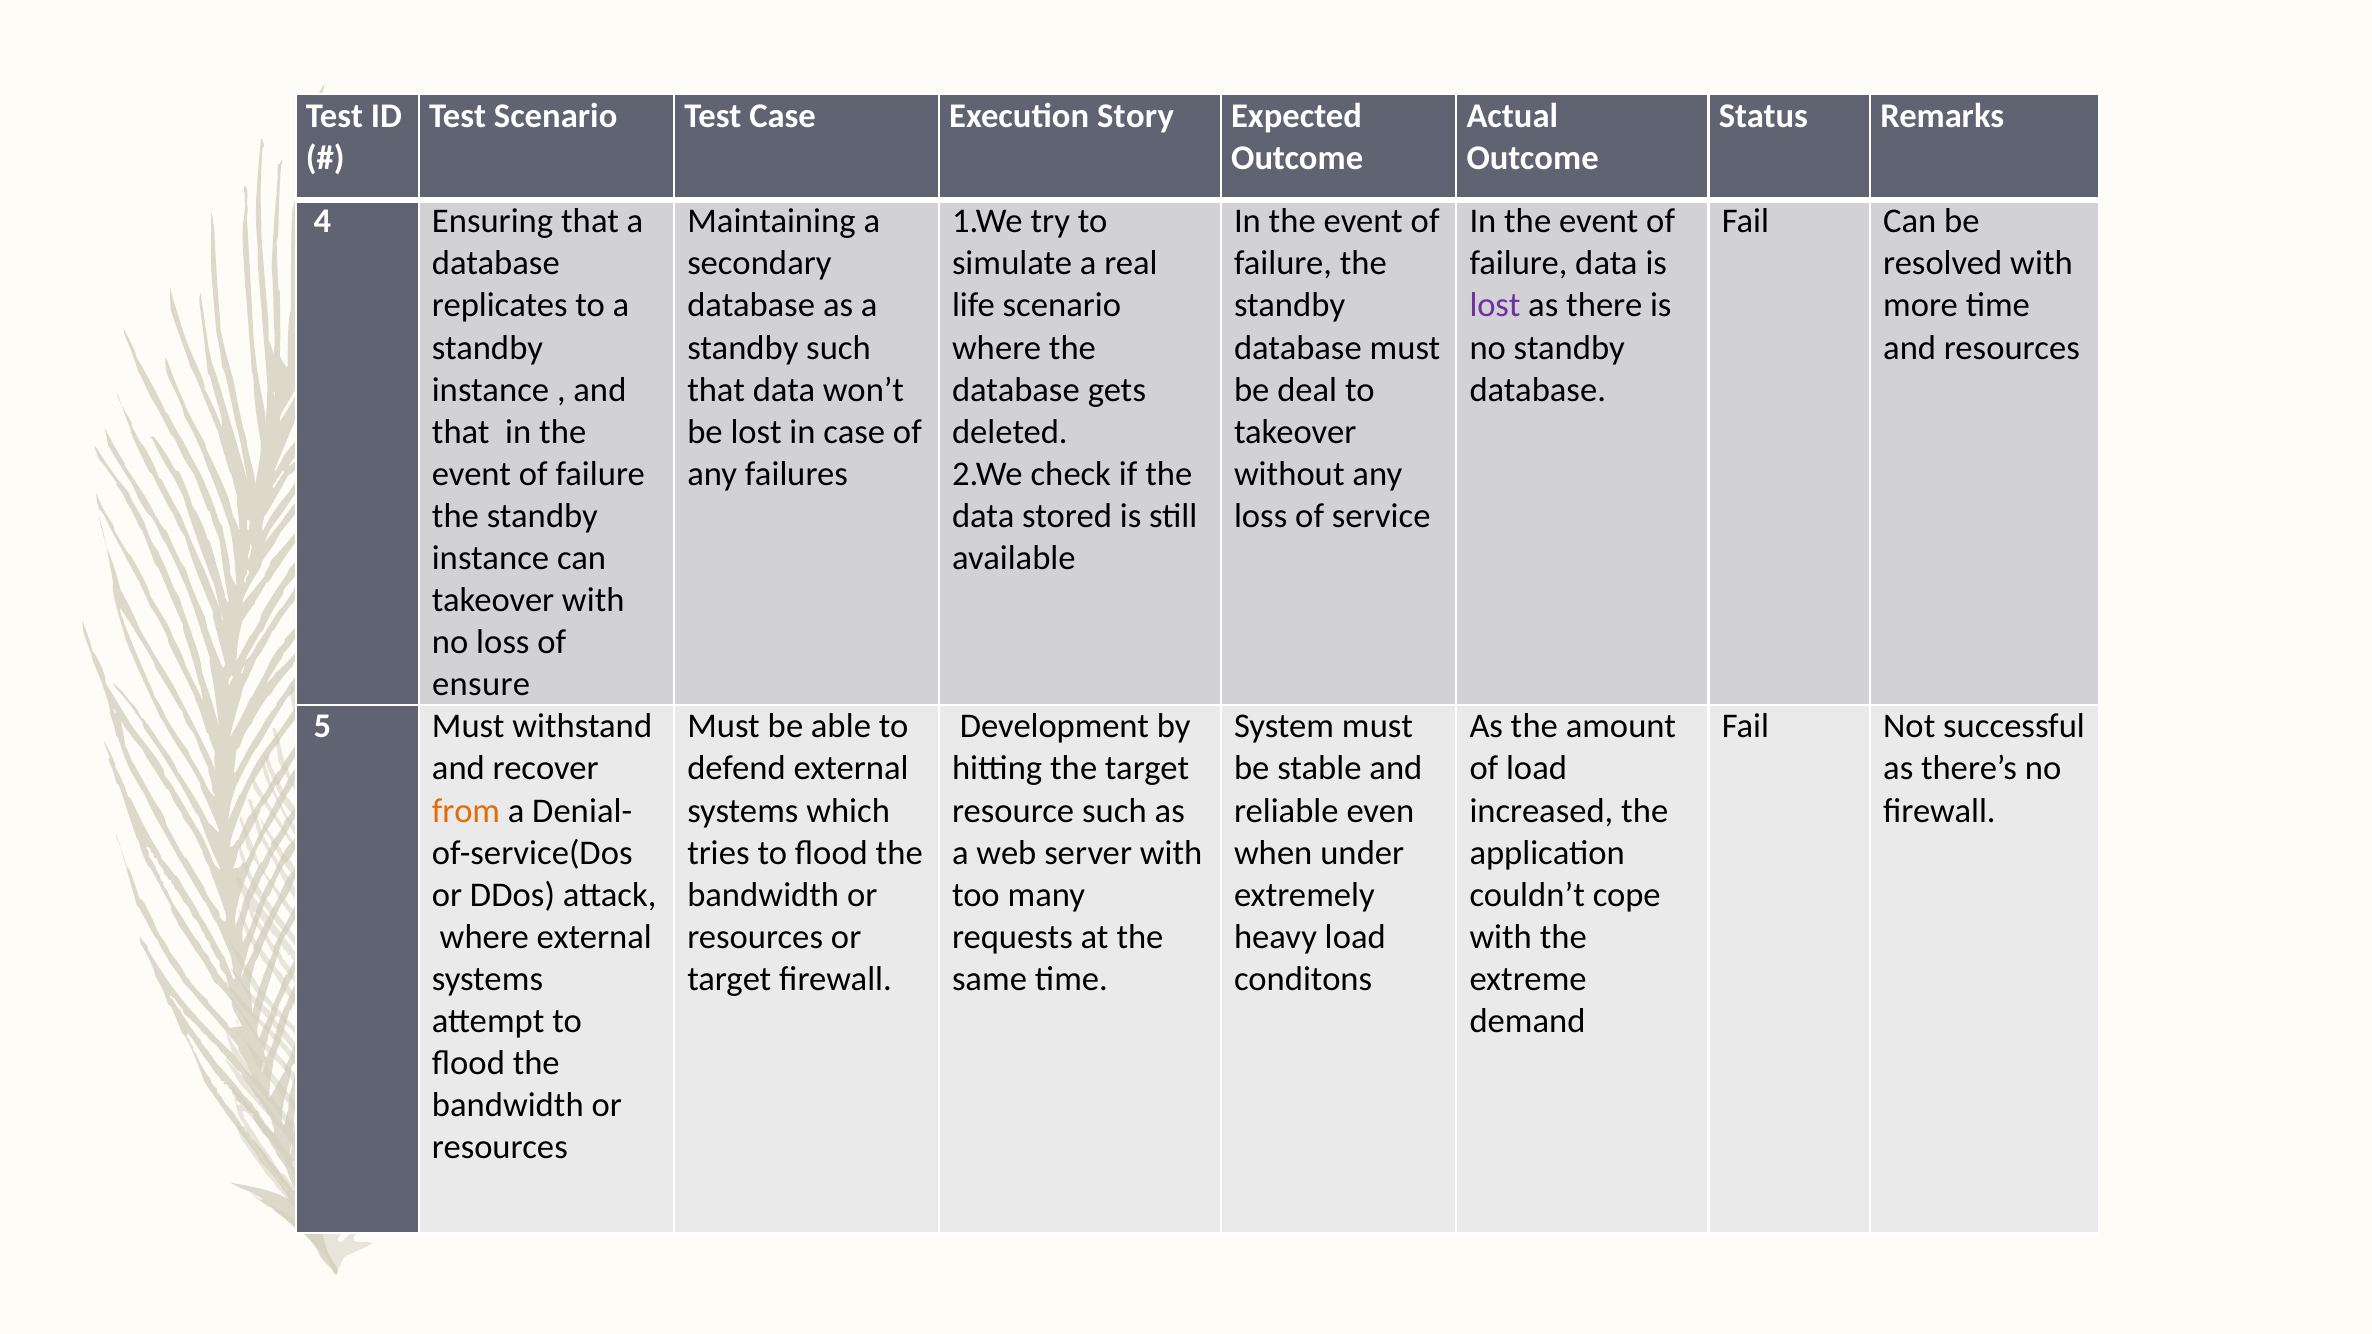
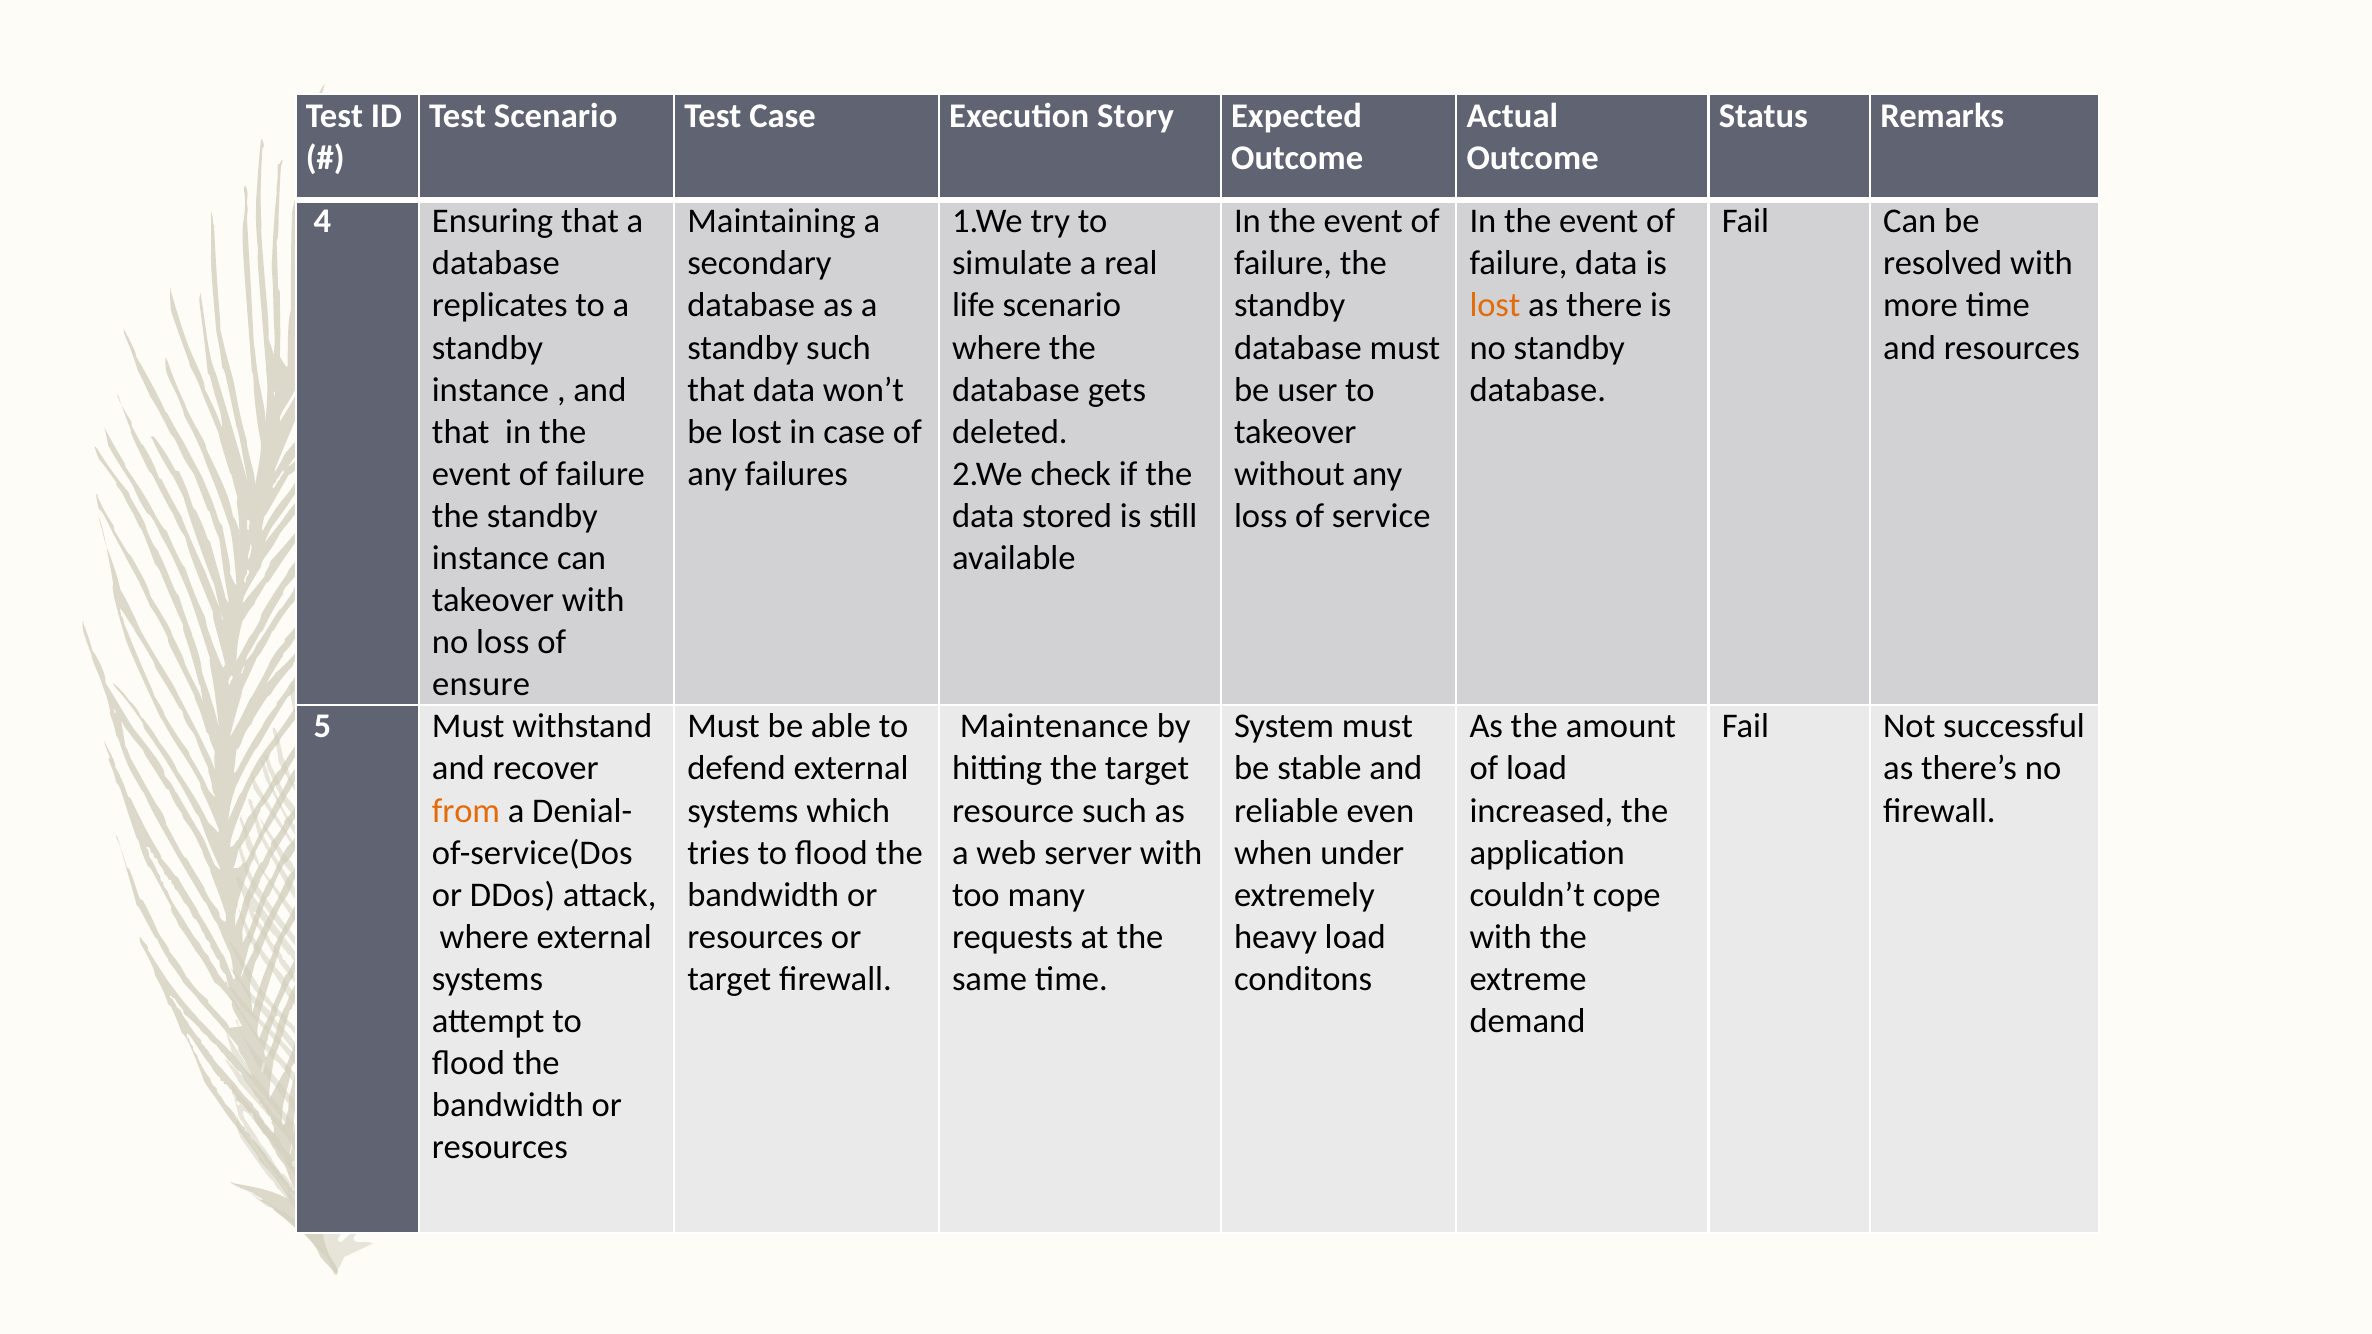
lost at (1495, 306) colour: purple -> orange
deal: deal -> user
Development: Development -> Maintenance
